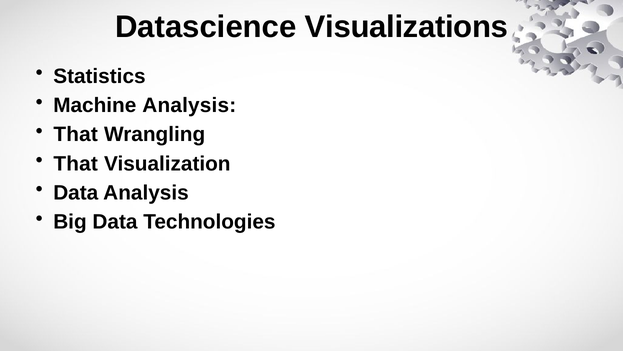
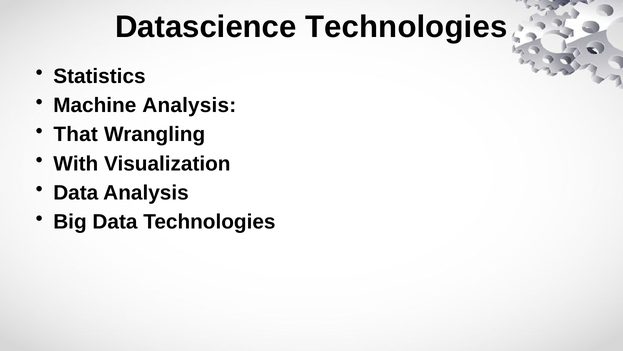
Datascience Visualizations: Visualizations -> Technologies
That at (76, 163): That -> With
